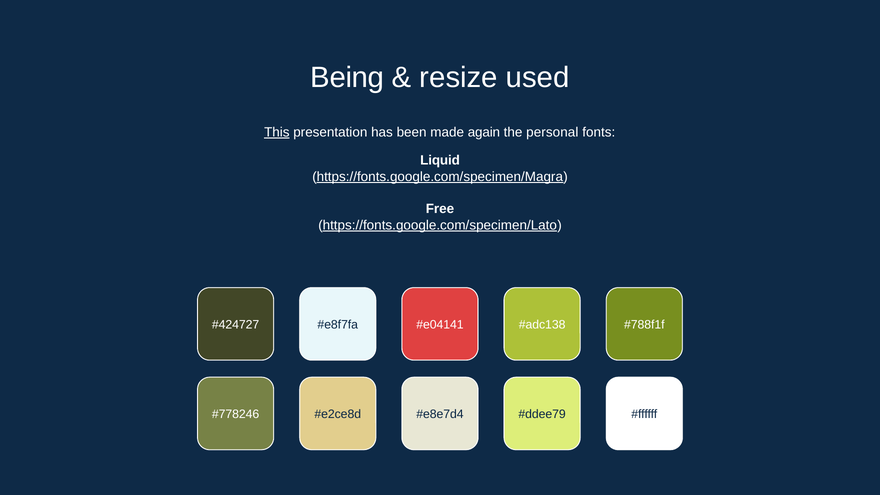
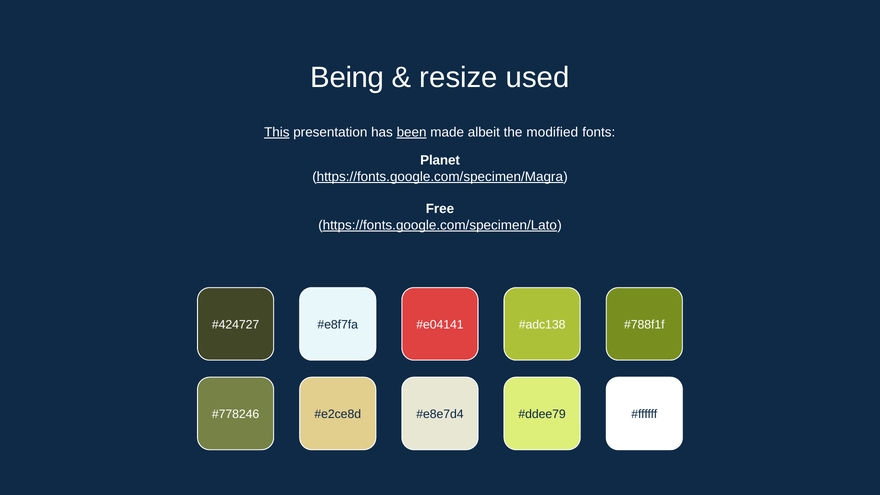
been underline: none -> present
again: again -> albeit
personal: personal -> modified
Liquid: Liquid -> Planet
